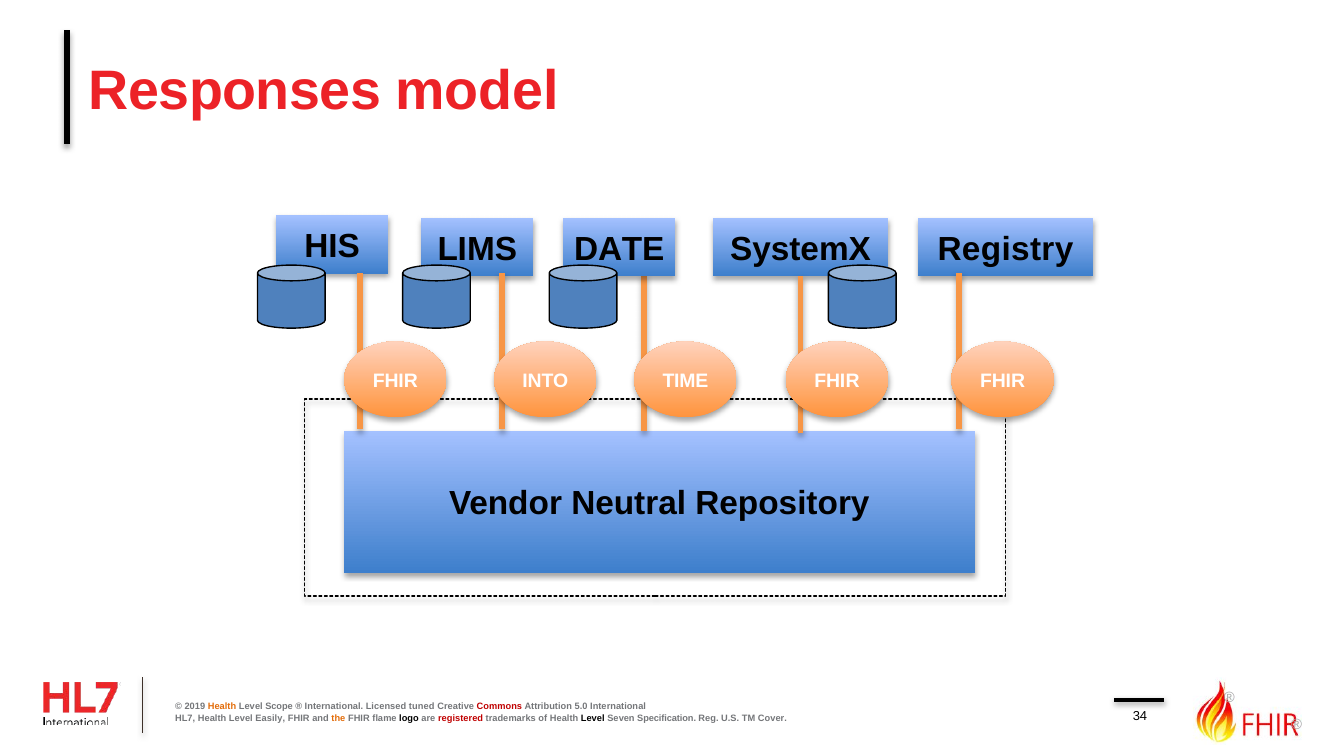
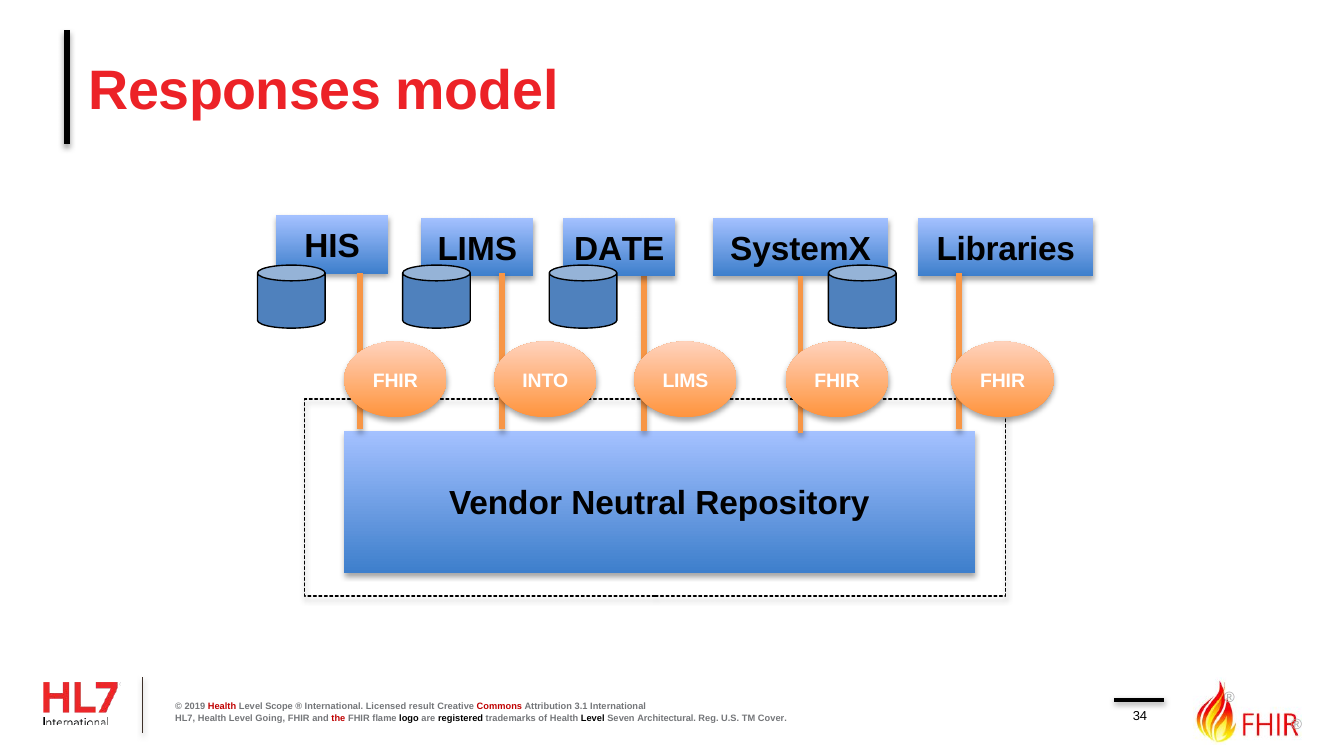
Registry: Registry -> Libraries
TIME at (685, 381): TIME -> LIMS
Health at (222, 707) colour: orange -> red
tuned: tuned -> result
5.0: 5.0 -> 3.1
Easily: Easily -> Going
the colour: orange -> red
registered colour: red -> black
Specification: Specification -> Architectural
